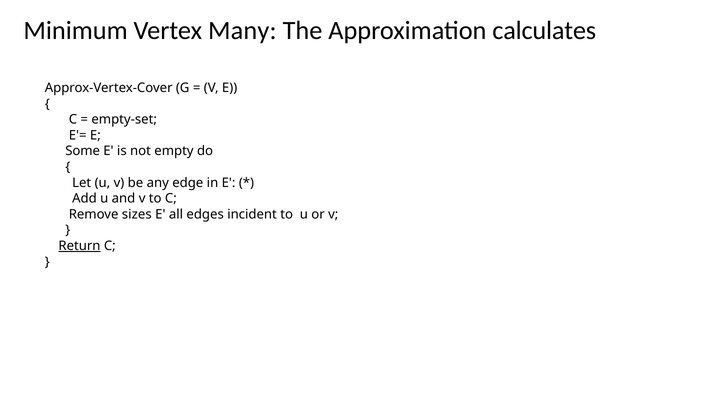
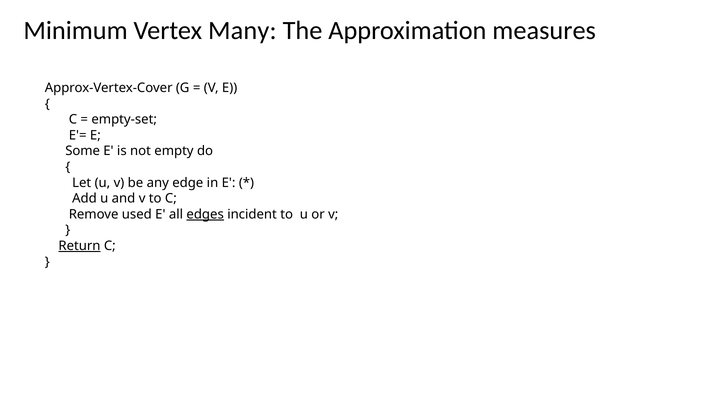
calculates: calculates -> measures
sizes: sizes -> used
edges underline: none -> present
